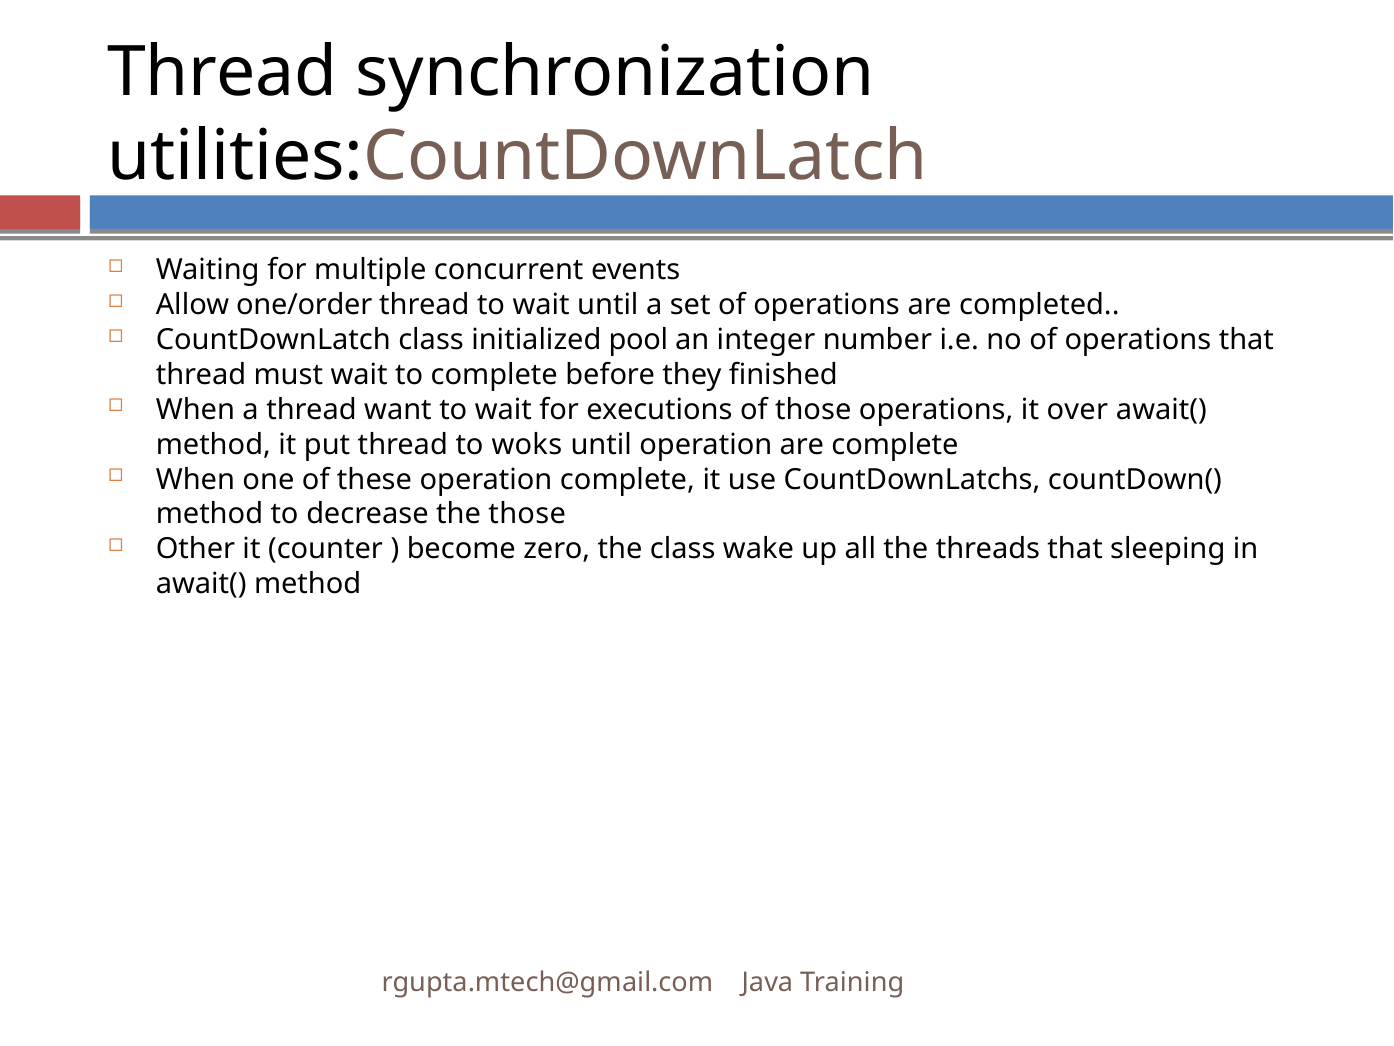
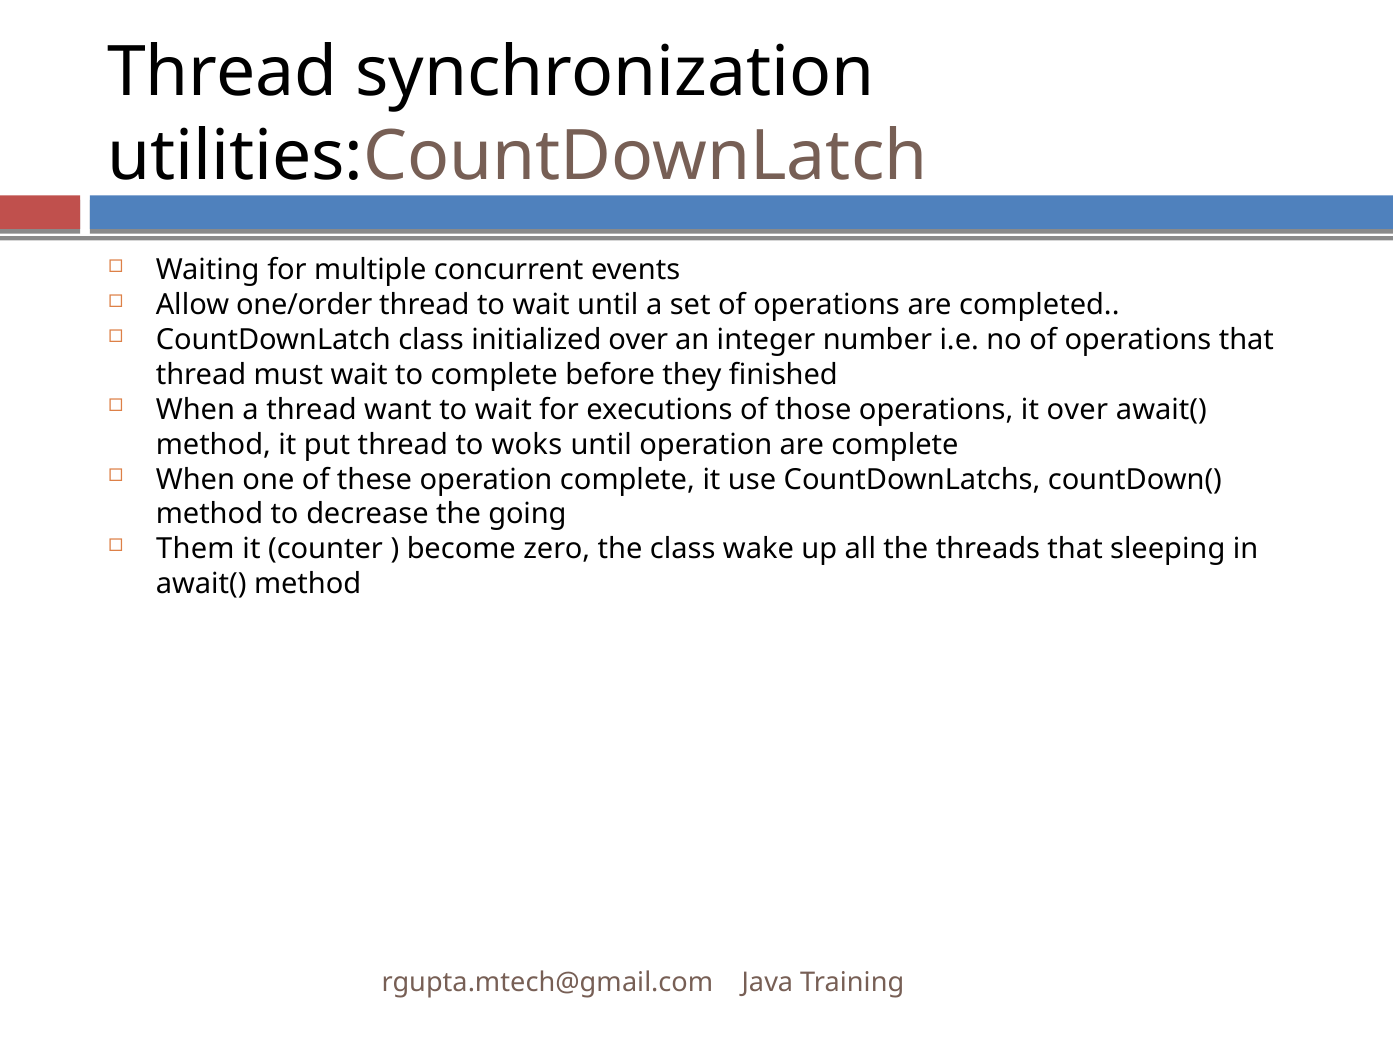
initialized pool: pool -> over
the those: those -> going
Other: Other -> Them
